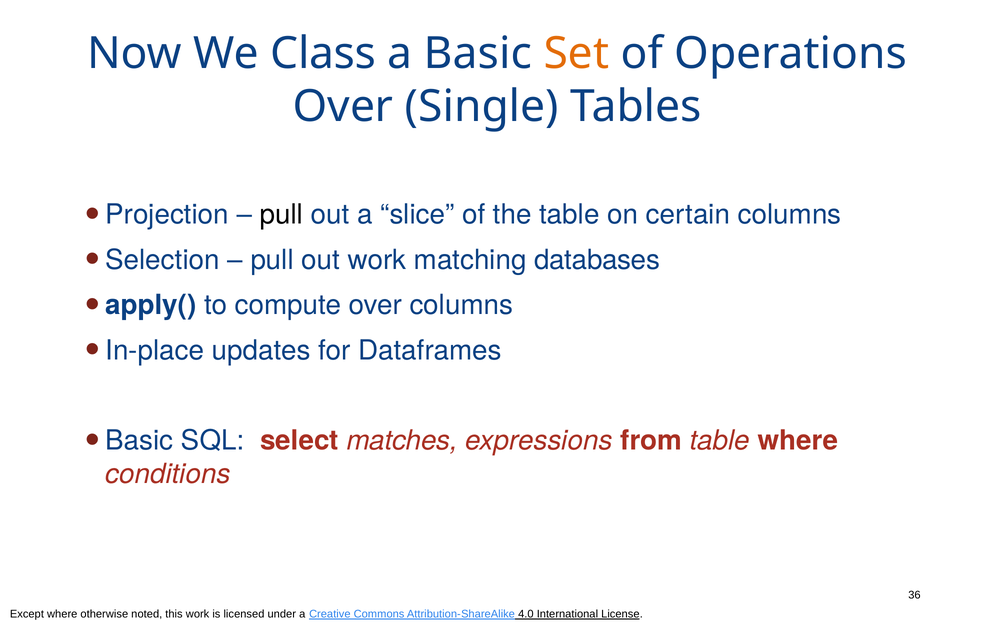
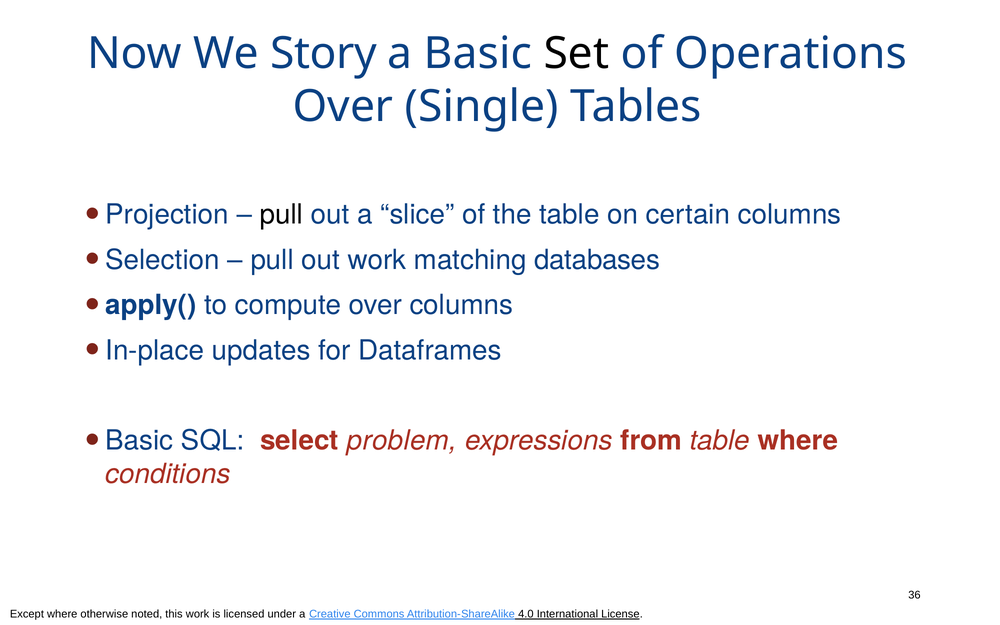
Class: Class -> Story
Set colour: orange -> black
matches: matches -> problem
